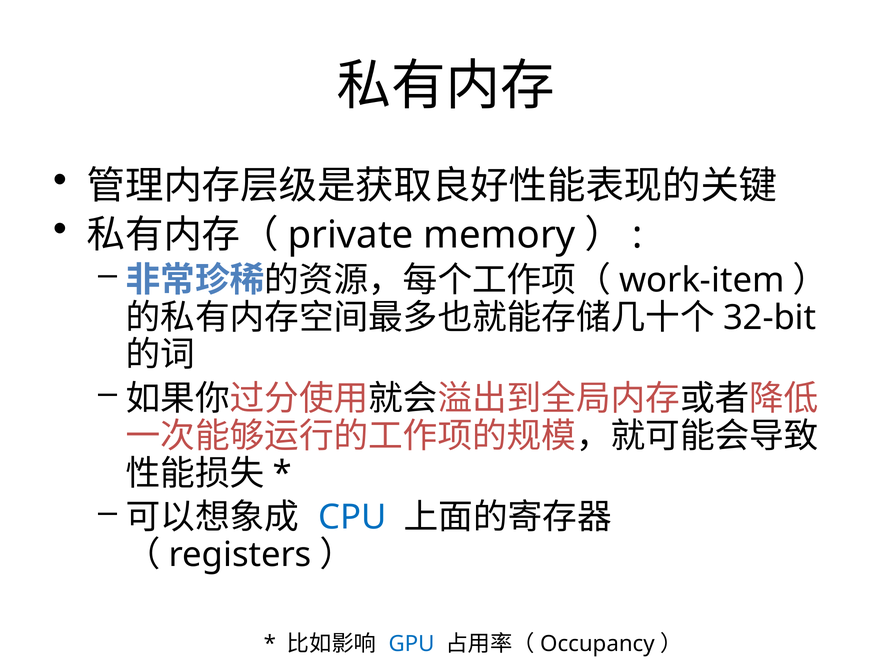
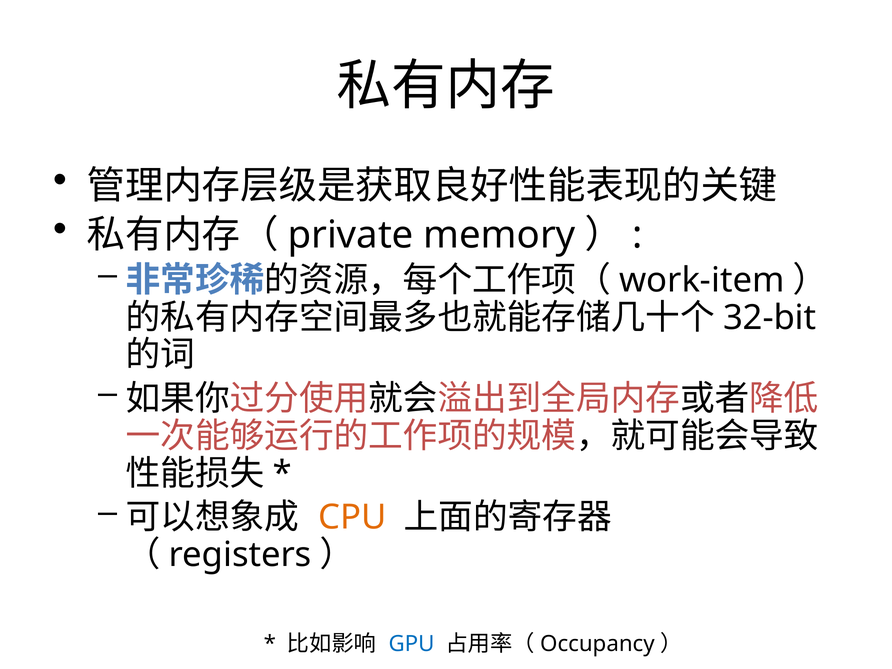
CPU colour: blue -> orange
